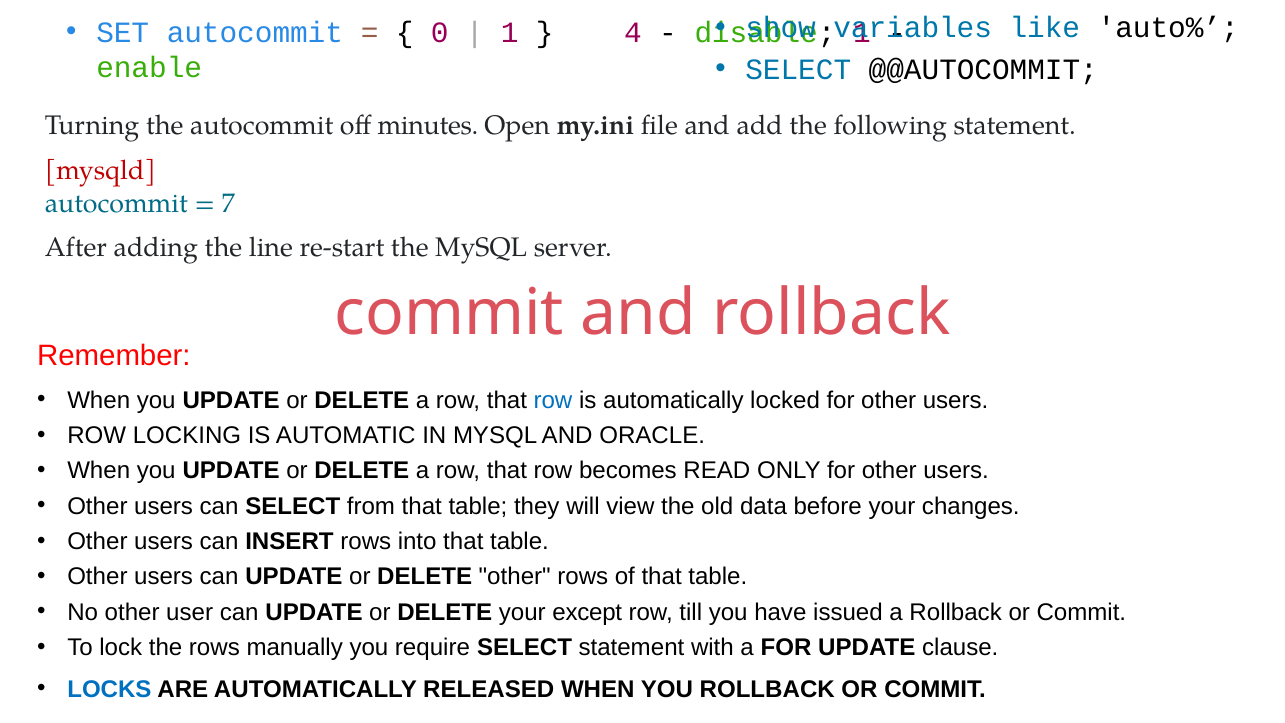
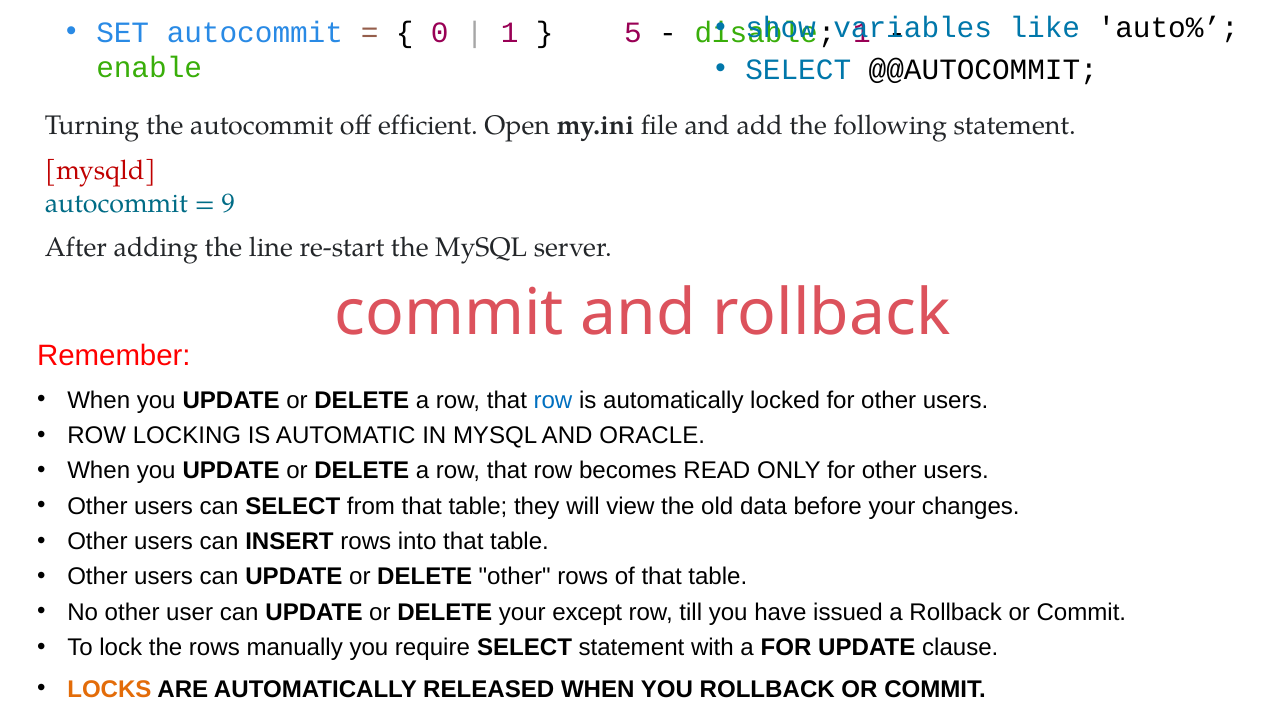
4: 4 -> 5
minutes: minutes -> efficient
7: 7 -> 9
LOCKS colour: blue -> orange
